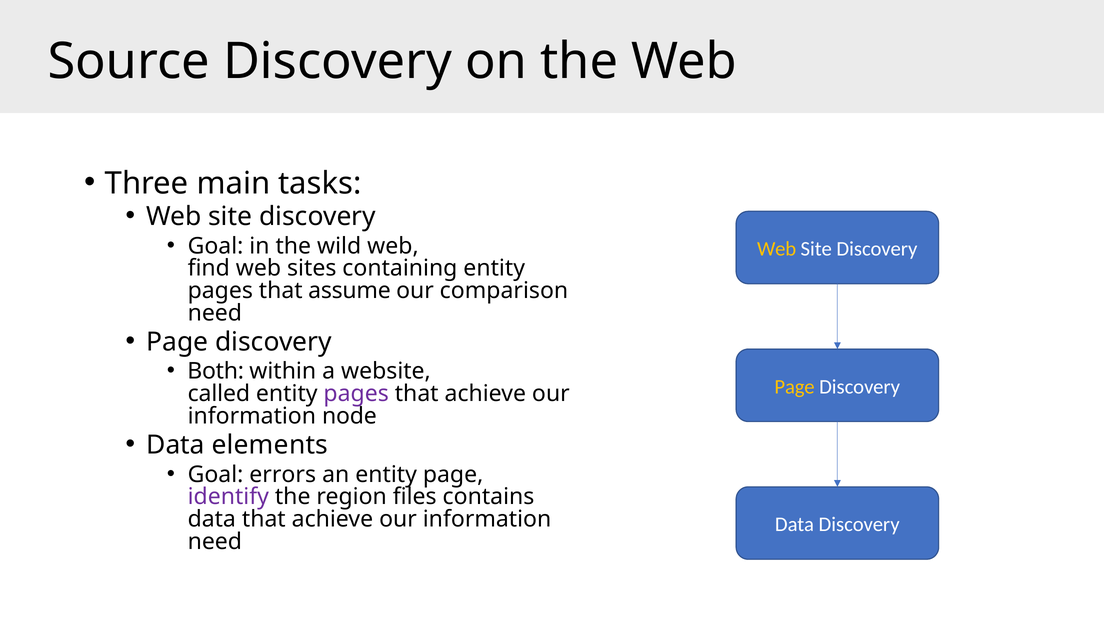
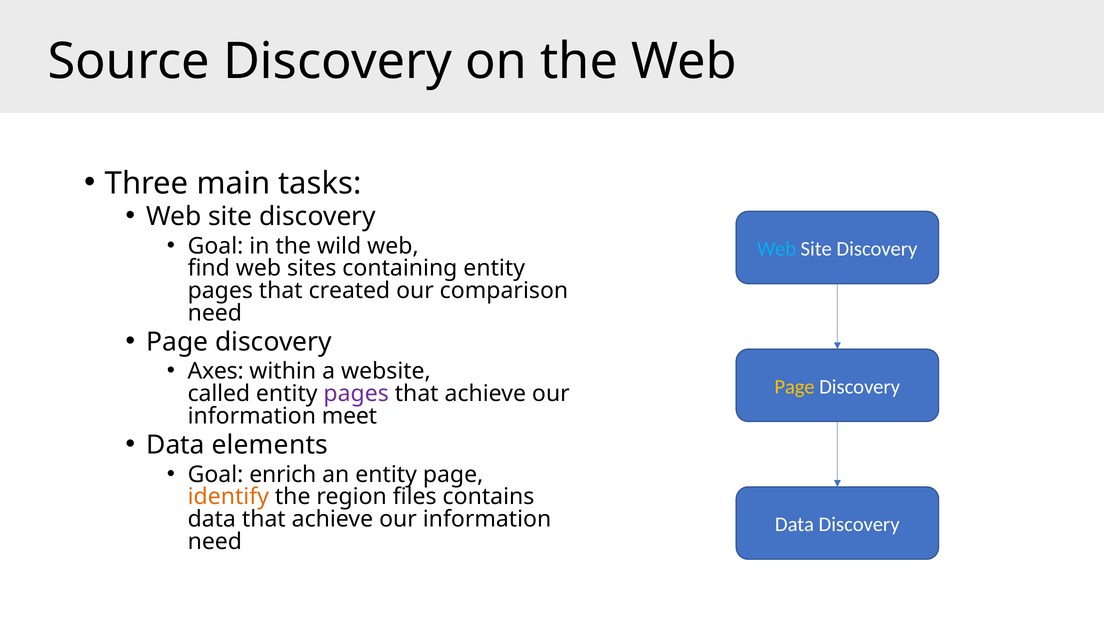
Web at (777, 249) colour: yellow -> light blue
assume: assume -> created
Both: Both -> Axes
node: node -> meet
errors: errors -> enrich
identify colour: purple -> orange
